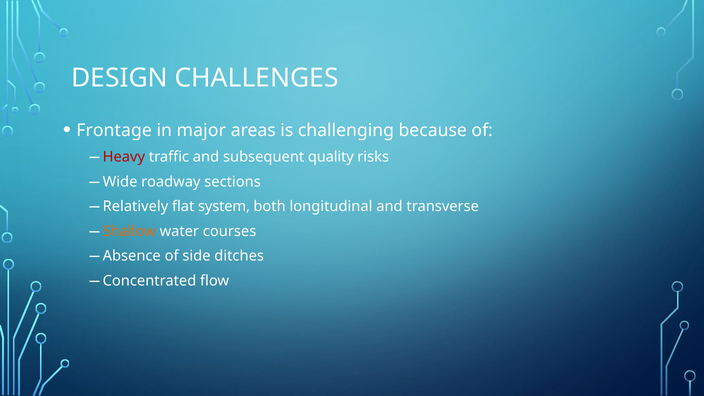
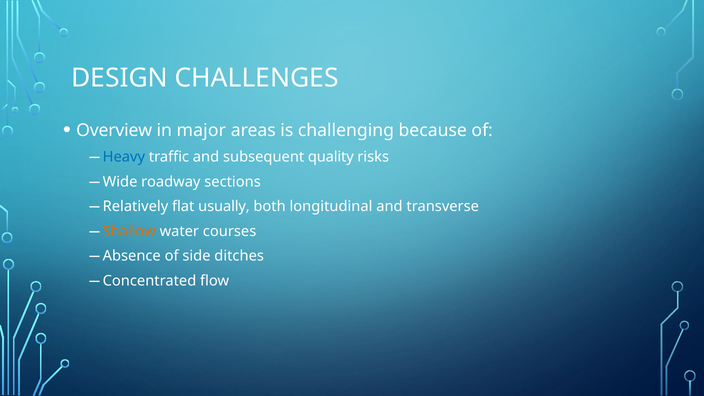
Frontage: Frontage -> Overview
Heavy colour: red -> blue
system: system -> usually
